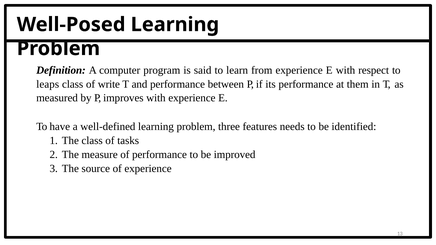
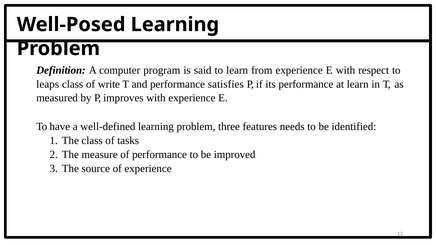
between: between -> satisfies
at them: them -> learn
